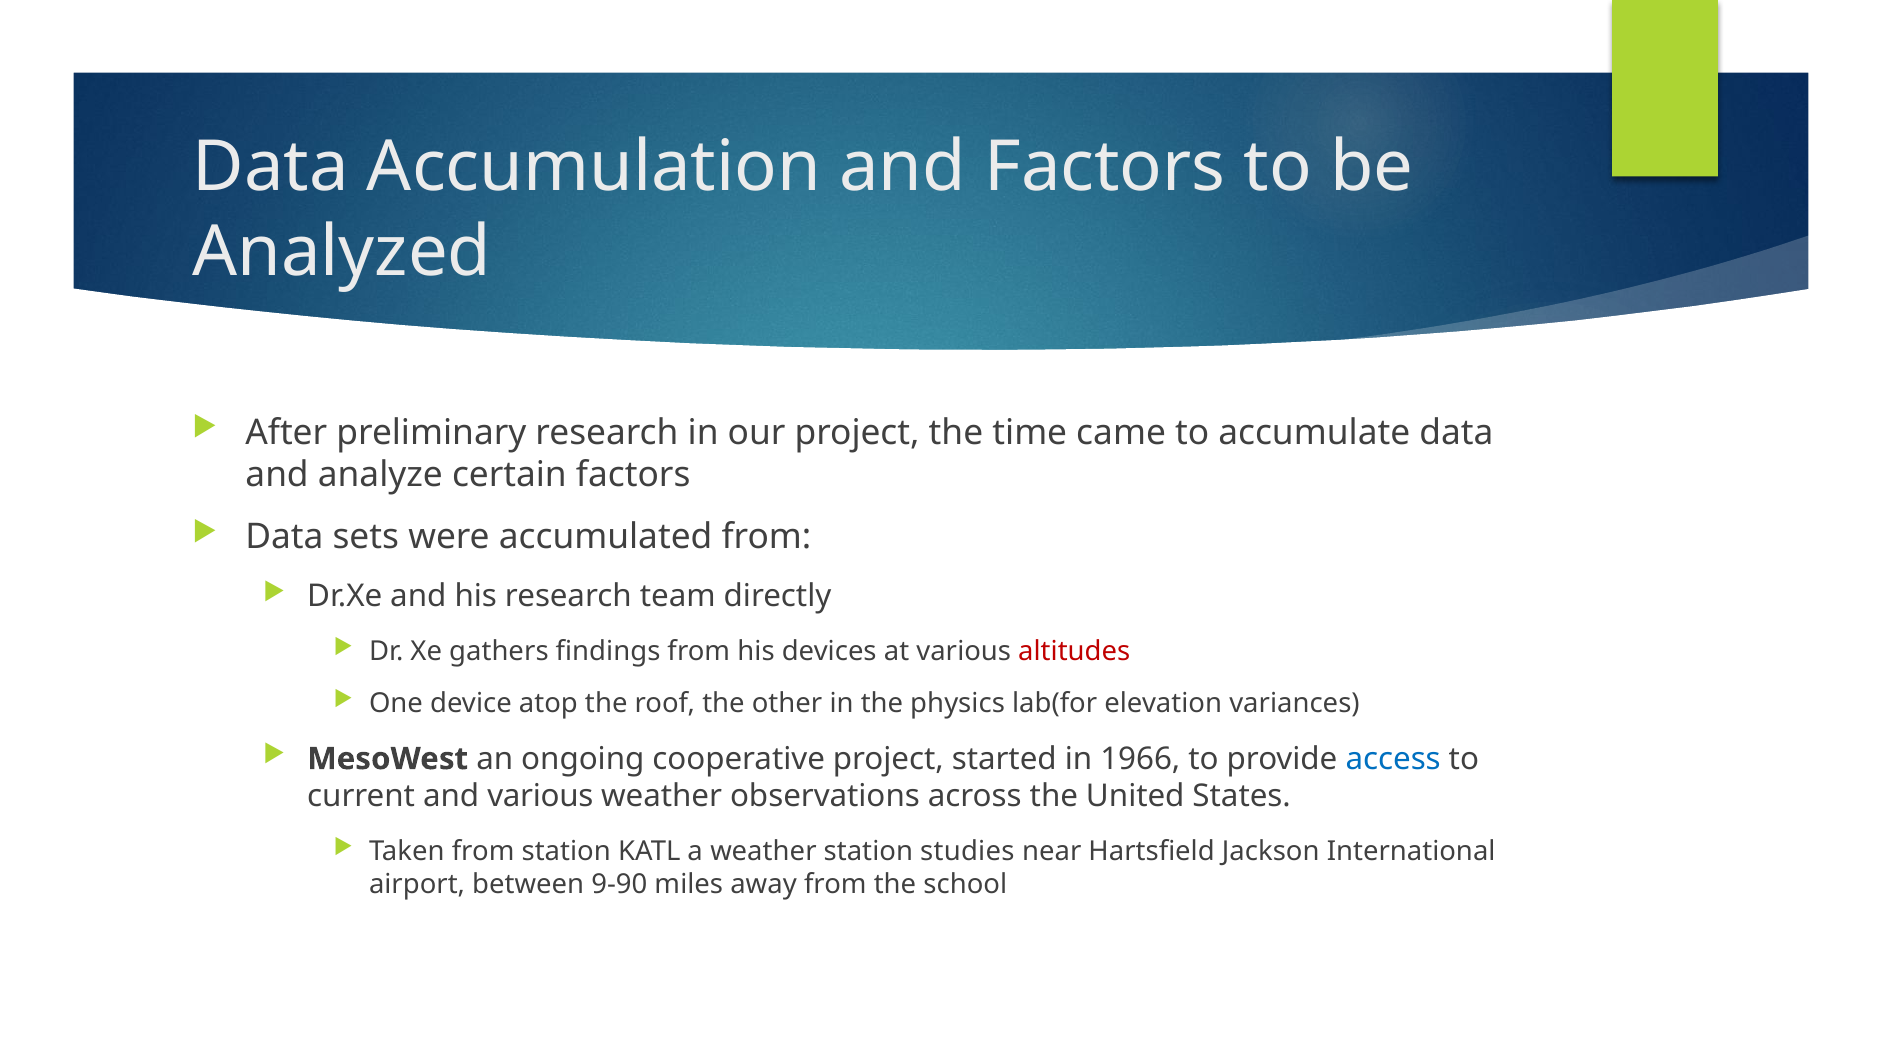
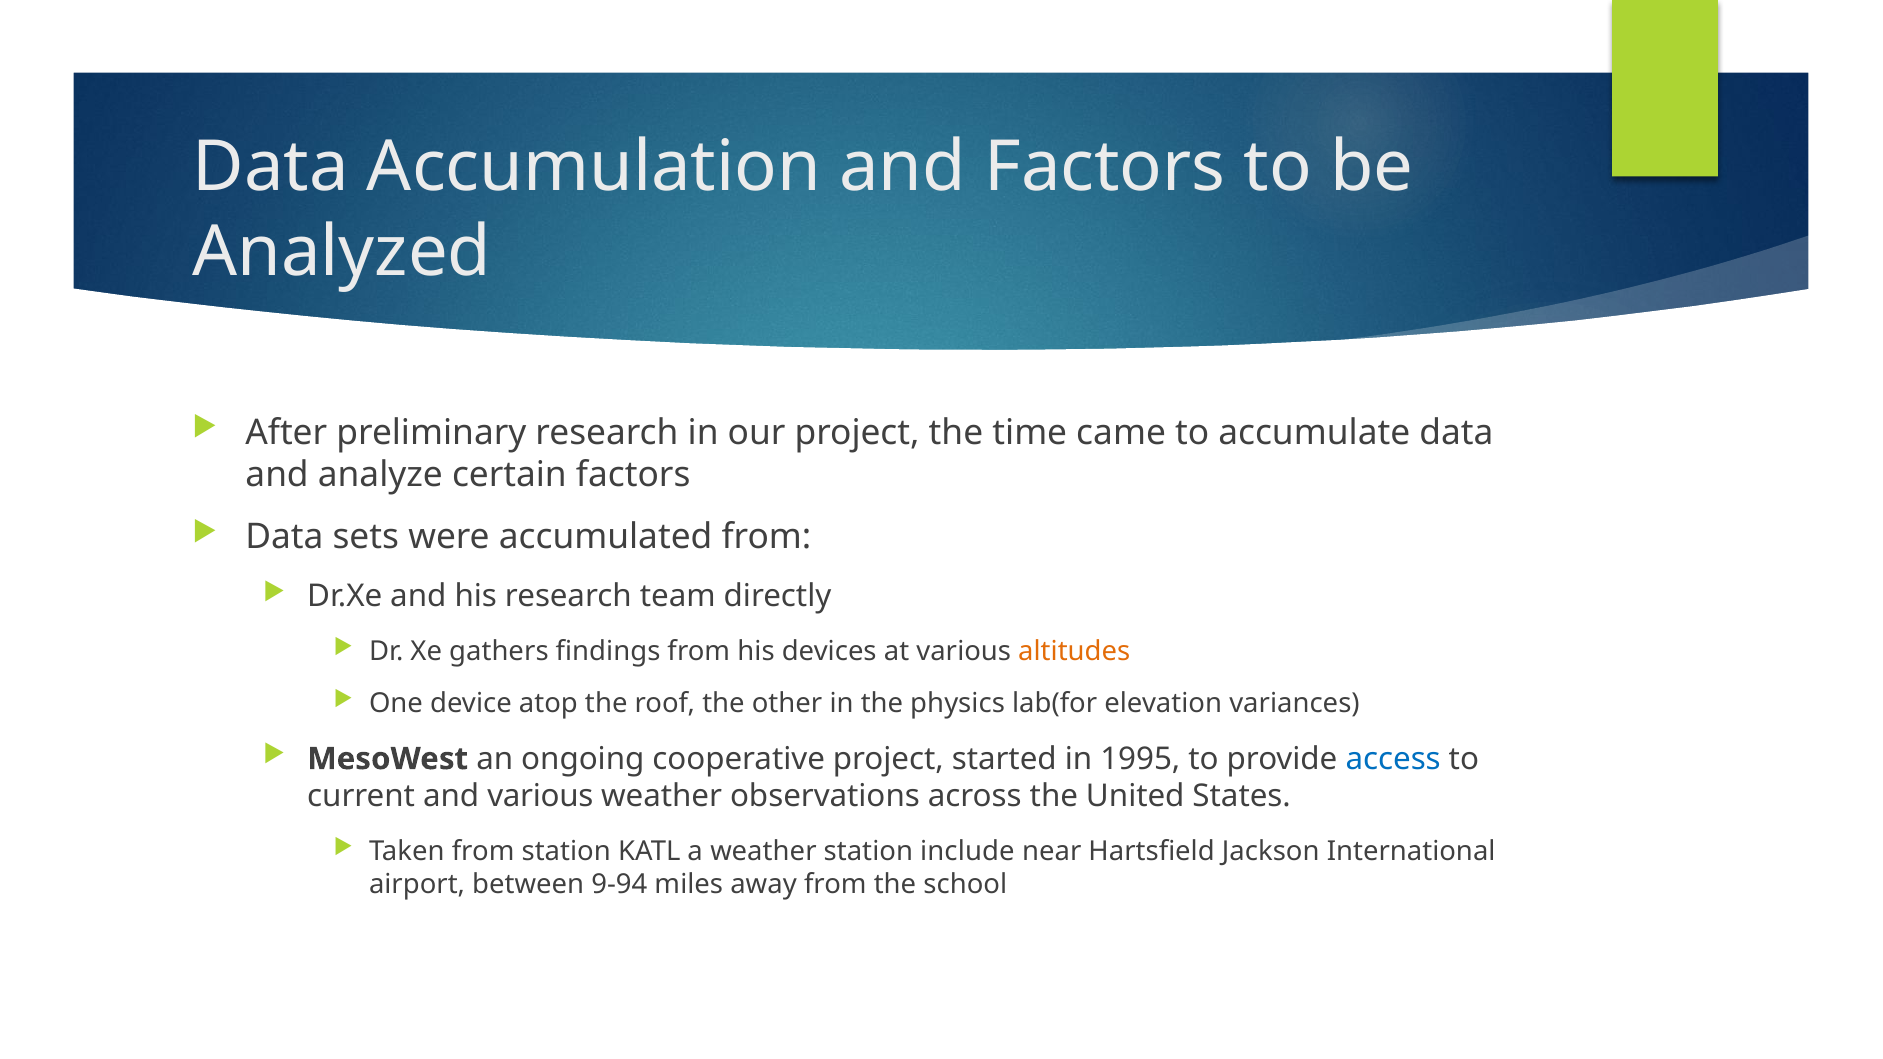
altitudes colour: red -> orange
1966: 1966 -> 1995
studies: studies -> include
9-90: 9-90 -> 9-94
